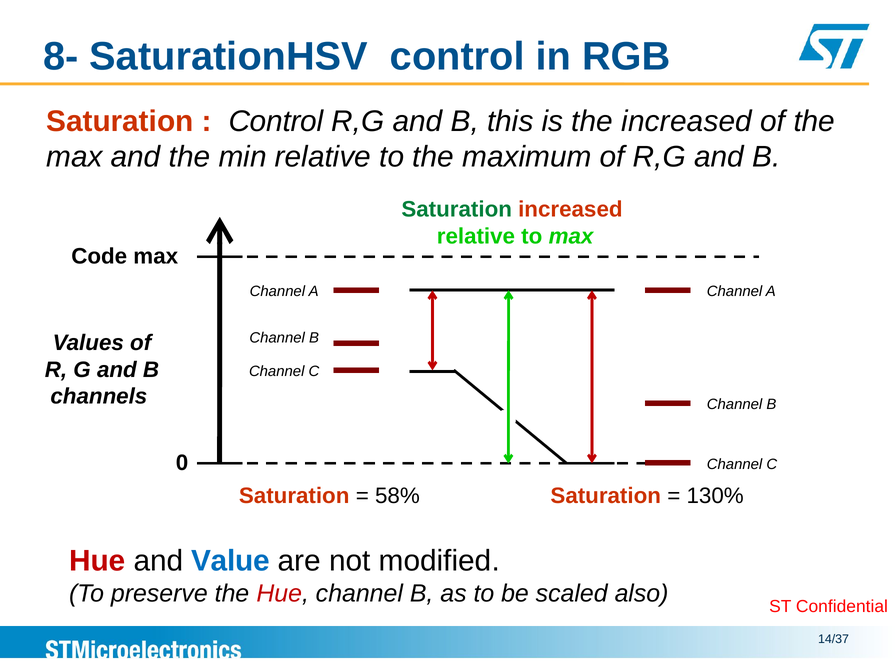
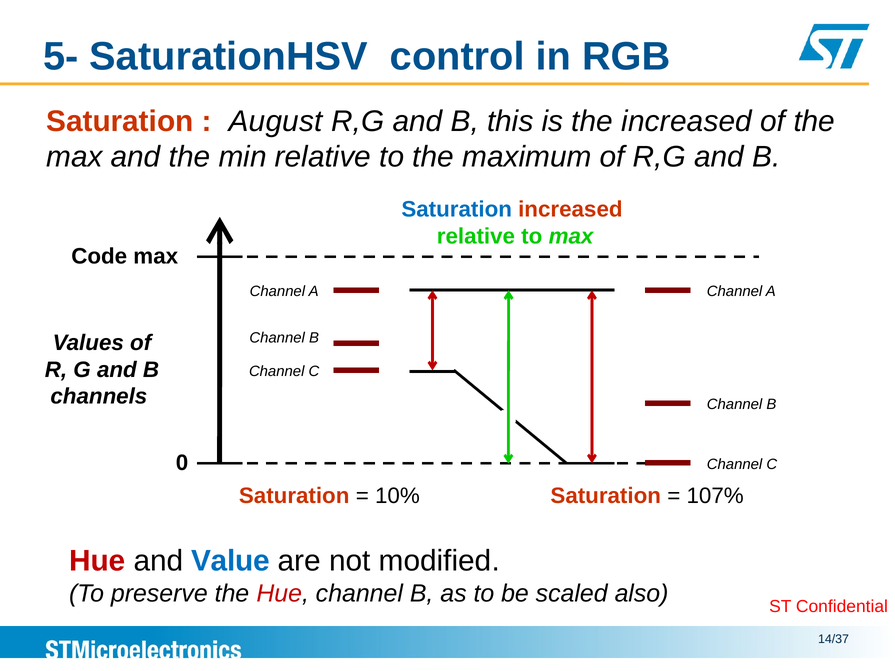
8-: 8- -> 5-
Control at (276, 121): Control -> August
Saturation at (457, 210) colour: green -> blue
58%: 58% -> 10%
130%: 130% -> 107%
